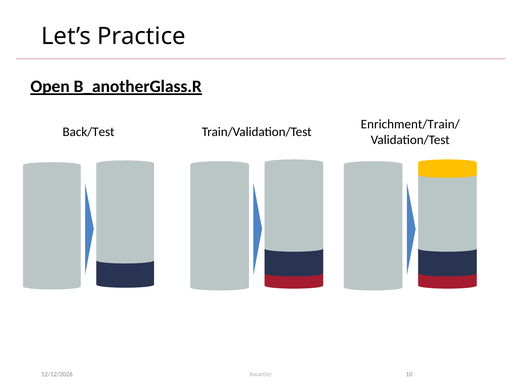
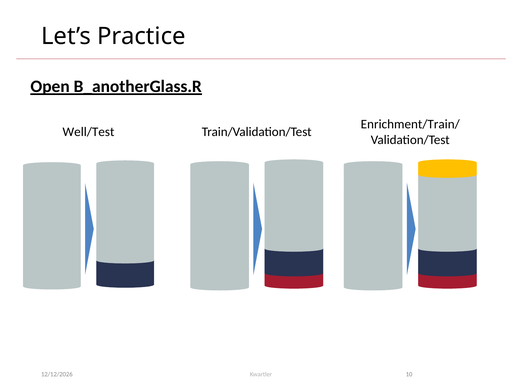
Back/Test: Back/Test -> Well/Test
